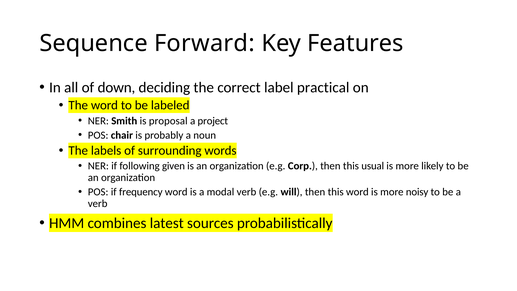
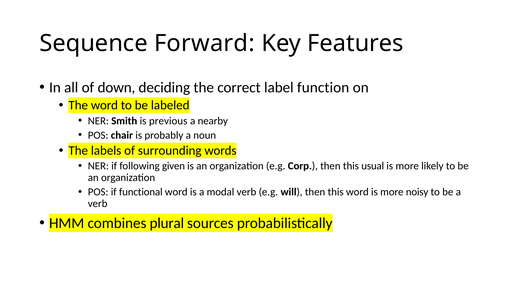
practical: practical -> function
proposal: proposal -> previous
project: project -> nearby
frequency: frequency -> functional
latest: latest -> plural
